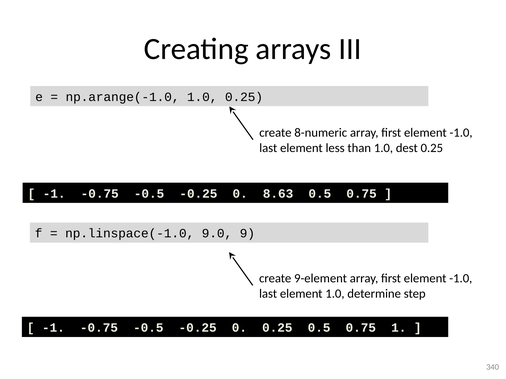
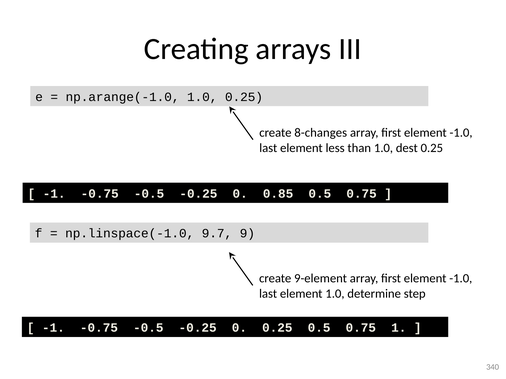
8-numeric: 8-numeric -> 8-changes
8.63: 8.63 -> 0.85
9.0: 9.0 -> 9.7
